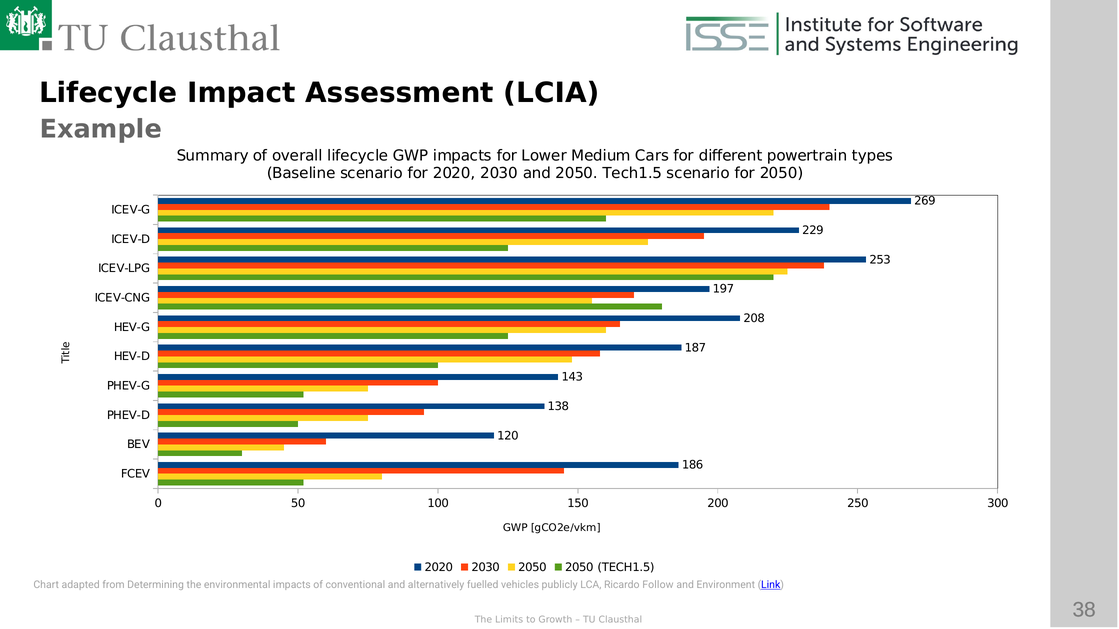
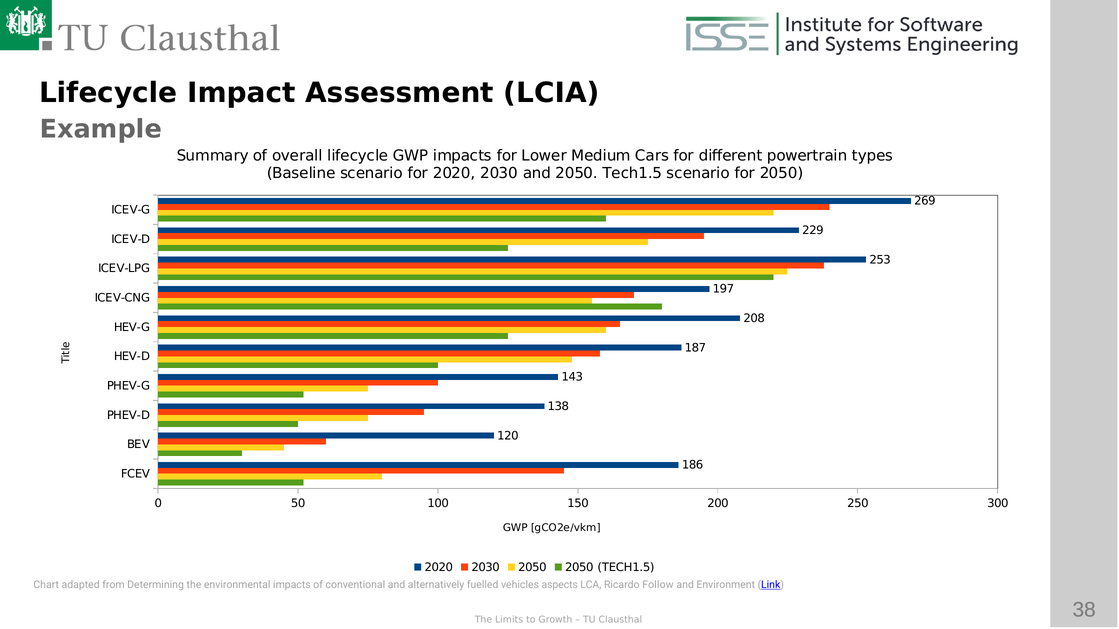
publicly: publicly -> aspects
